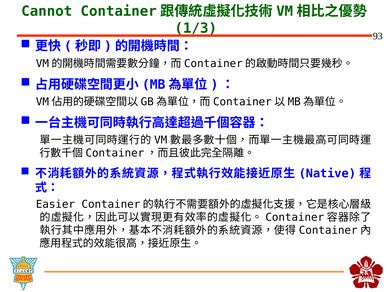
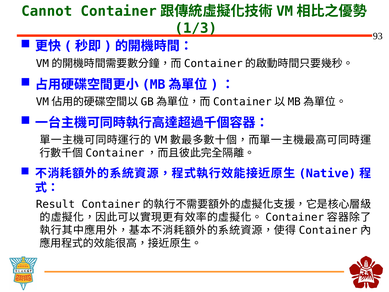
Easier: Easier -> Result
